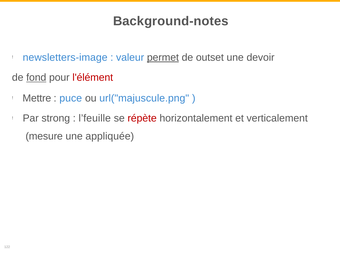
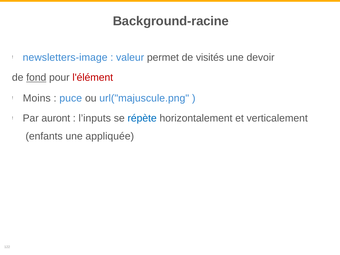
Background-notes: Background-notes -> Background-racine
permet underline: present -> none
outset: outset -> visités
Mettre: Mettre -> Moins
strong: strong -> auront
l’feuille: l’feuille -> l’inputs
répète colour: red -> blue
mesure: mesure -> enfants
